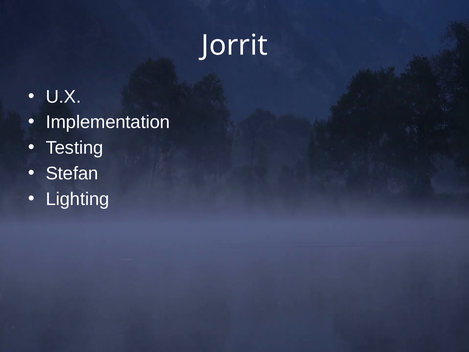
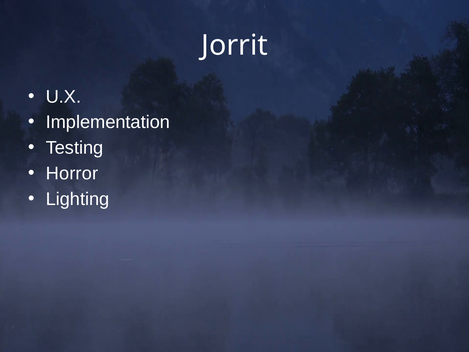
Stefan: Stefan -> Horror
